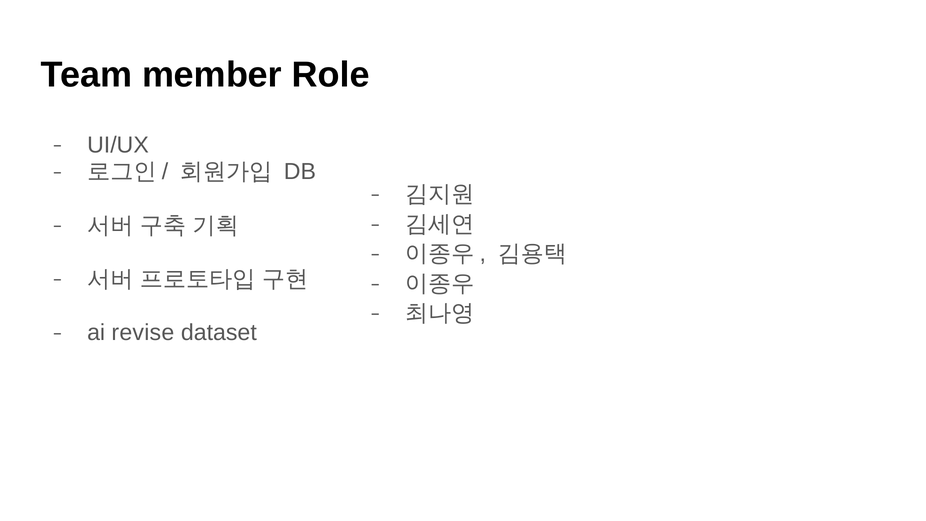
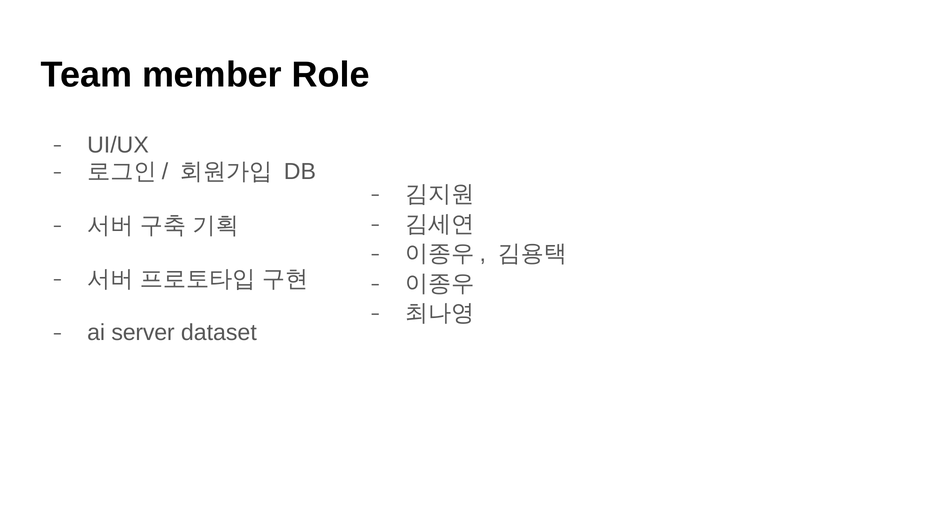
revise: revise -> server
